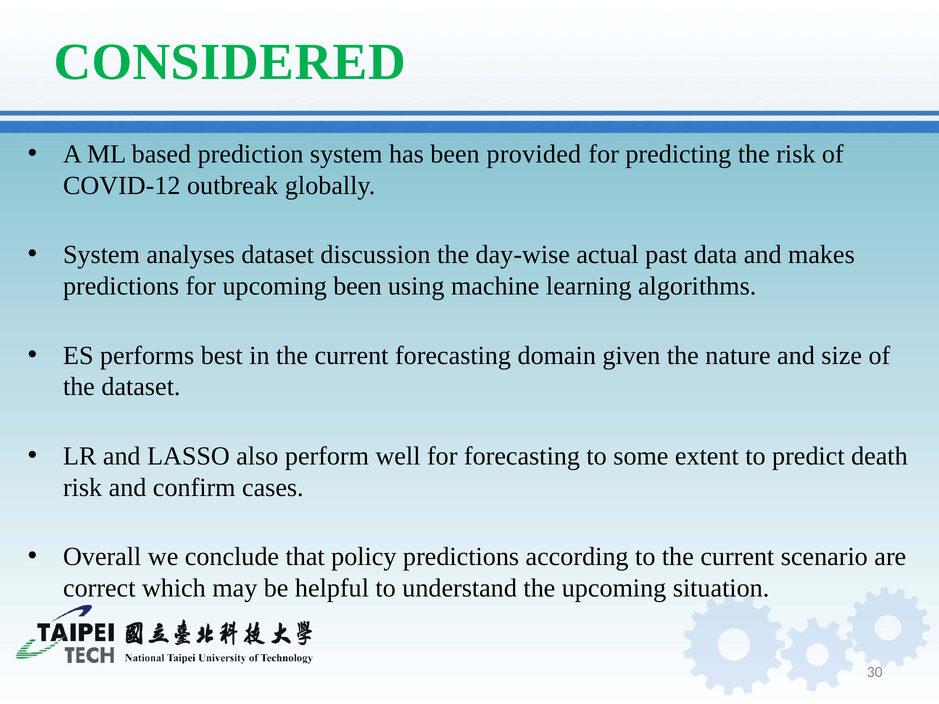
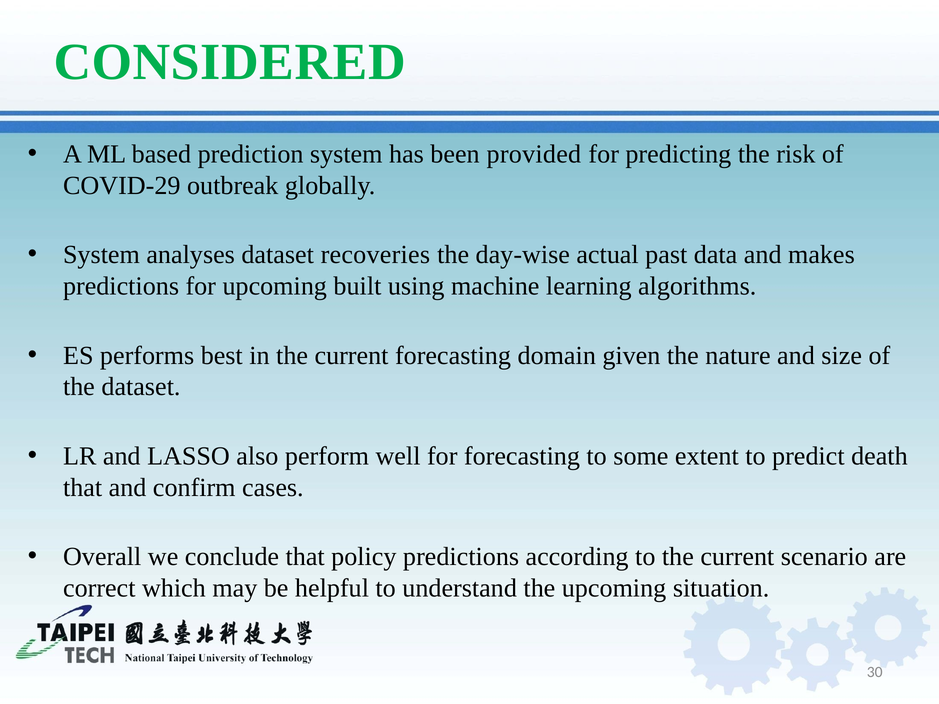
COVID-12: COVID-12 -> COVID-29
discussion: discussion -> recoveries
upcoming been: been -> built
risk at (83, 488): risk -> that
